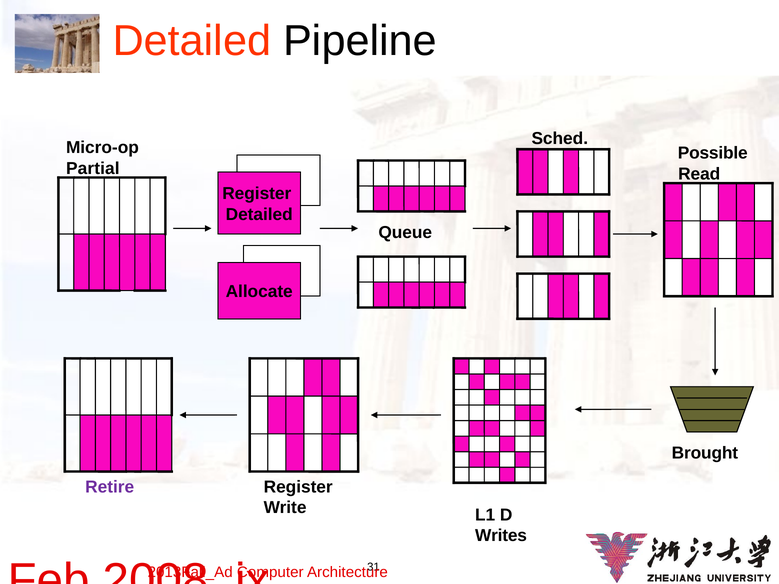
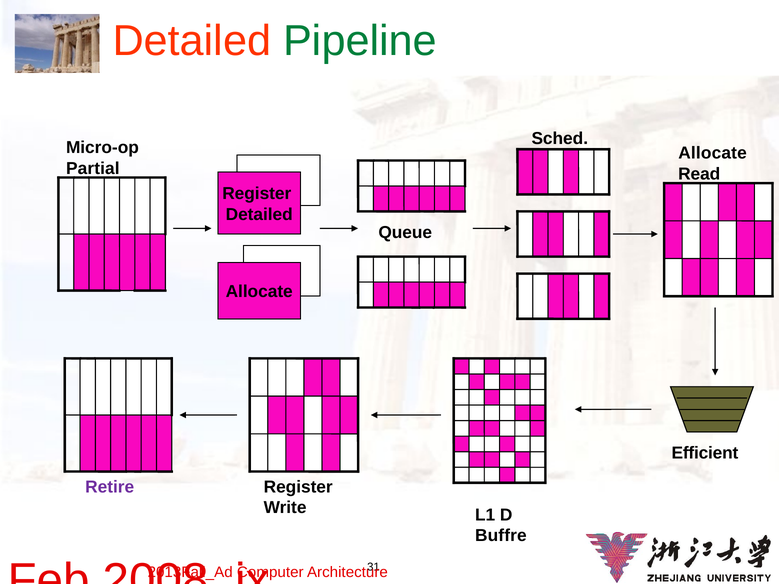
Pipeline colour: black -> green
Possible at (713, 153): Possible -> Allocate
Brought: Brought -> Efficient
Writes: Writes -> Buffre
